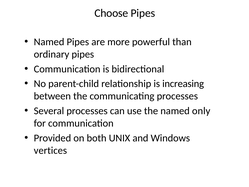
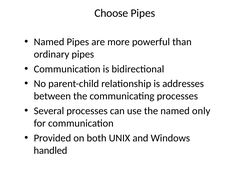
increasing: increasing -> addresses
vertices: vertices -> handled
